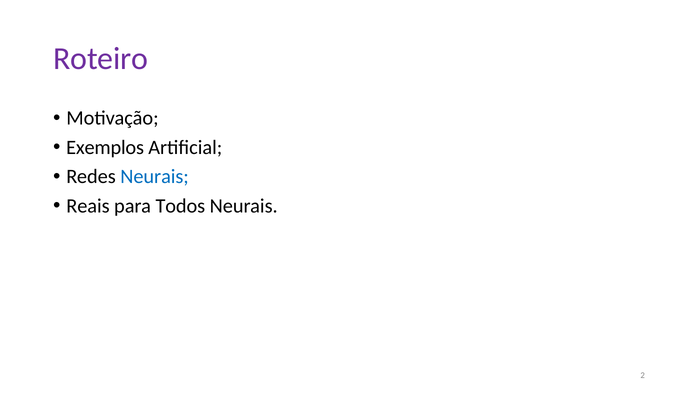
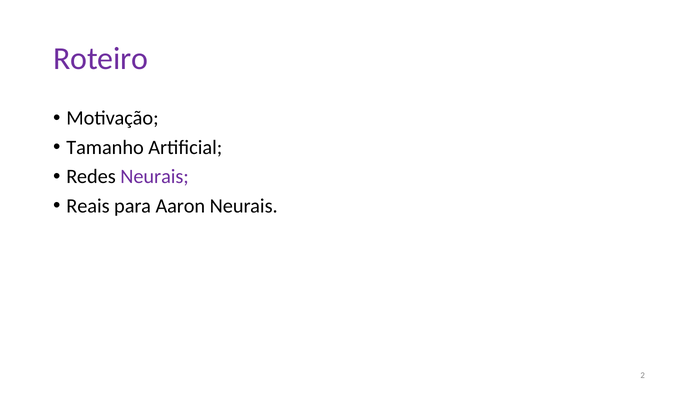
Exemplos: Exemplos -> Tamanho
Neurais at (155, 177) colour: blue -> purple
Todos: Todos -> Aaron
